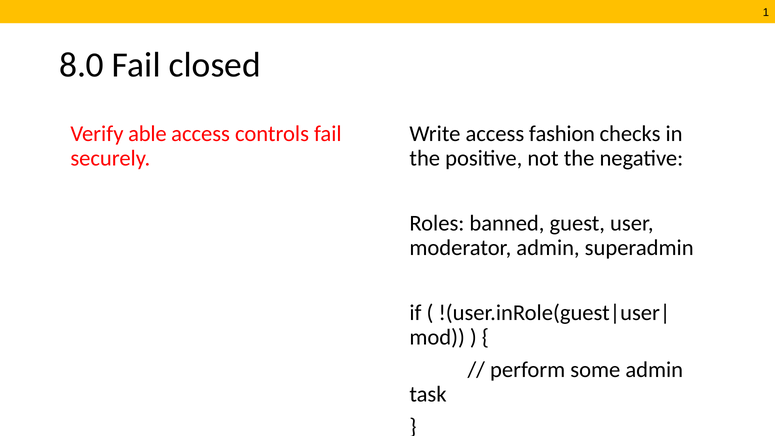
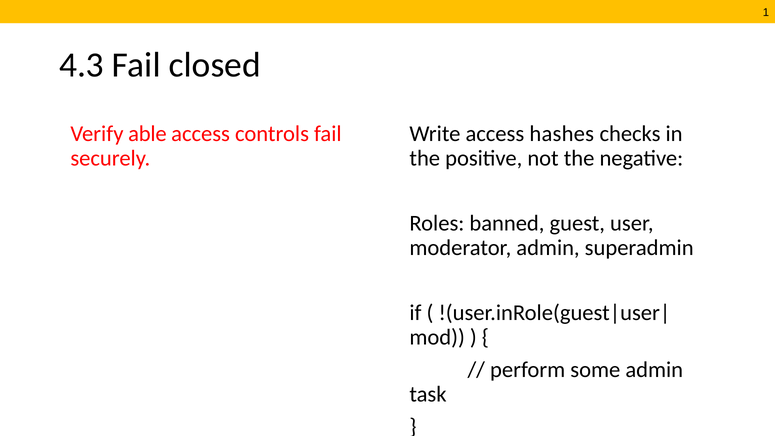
8.0: 8.0 -> 4.3
fashion: fashion -> hashes
